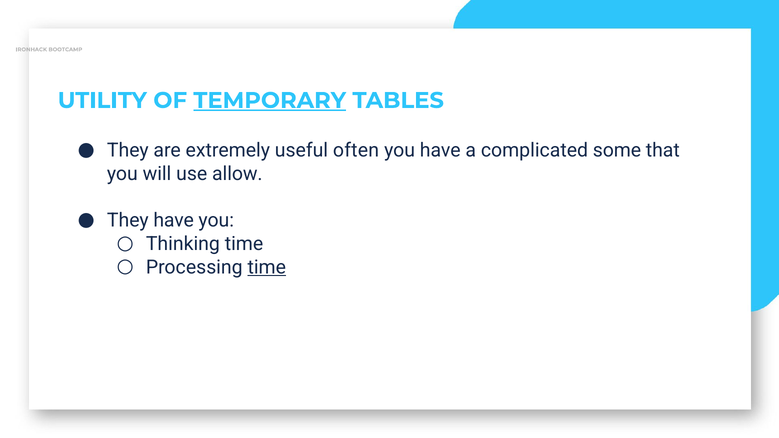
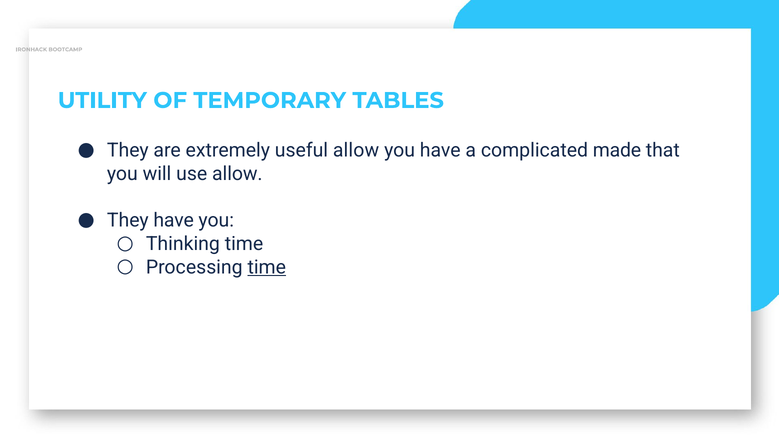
TEMPORARY underline: present -> none
useful often: often -> allow
some: some -> made
